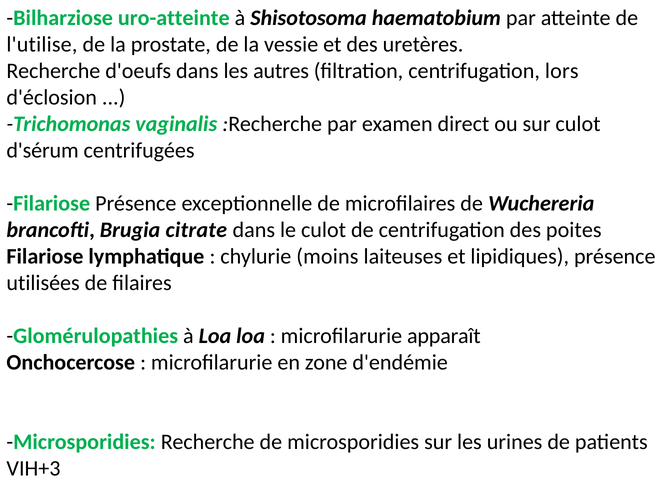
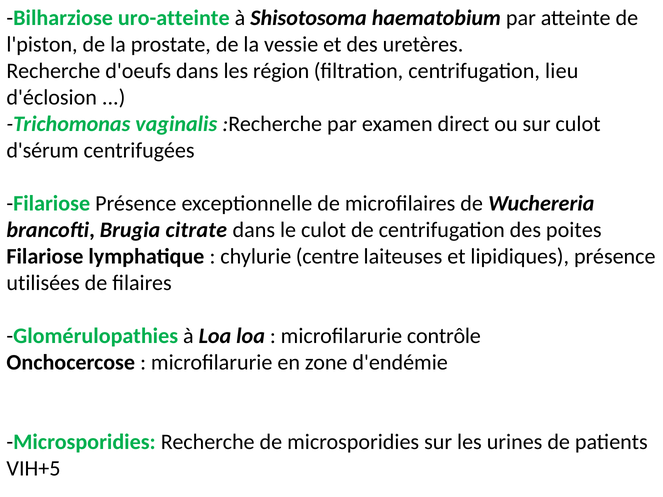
l'utilise: l'utilise -> l'piston
autres: autres -> région
lors: lors -> lieu
moins: moins -> centre
apparaît: apparaît -> contrôle
VIH+3: VIH+3 -> VIH+5
